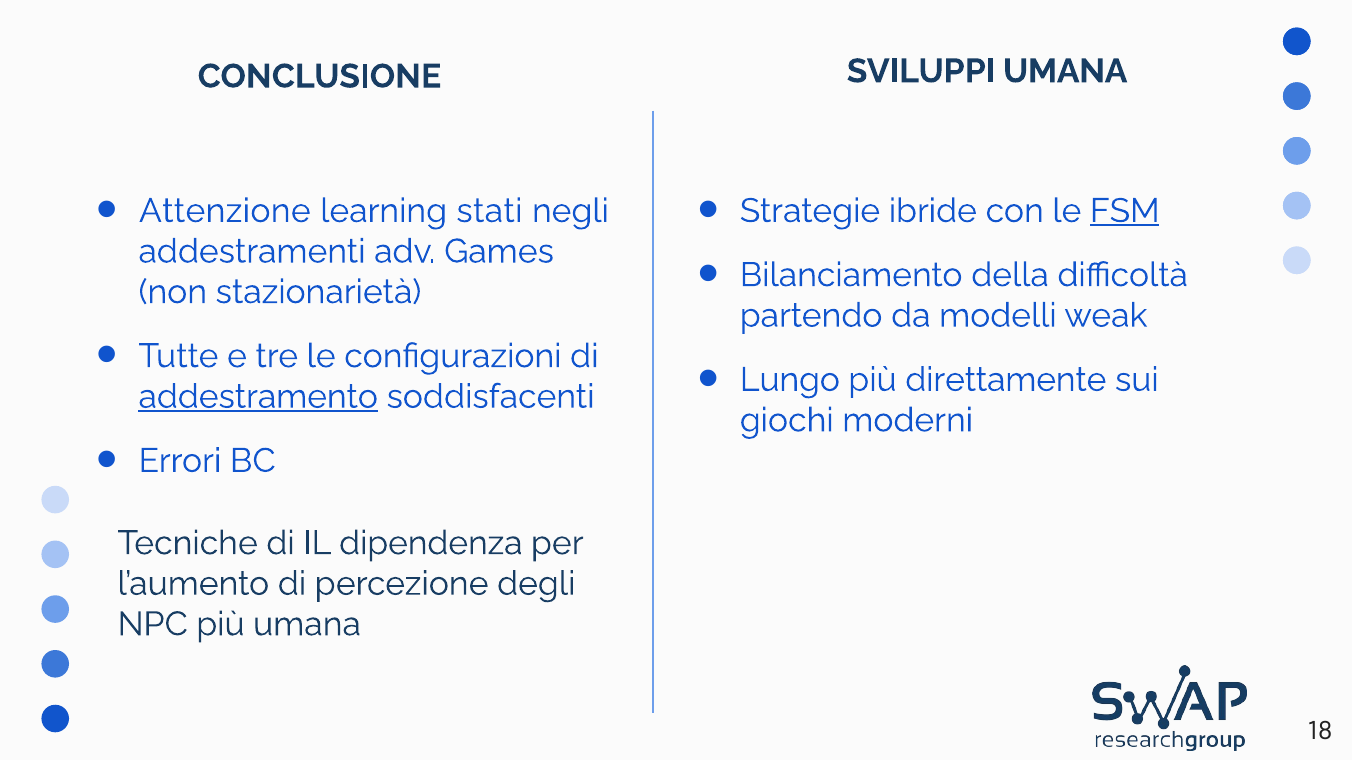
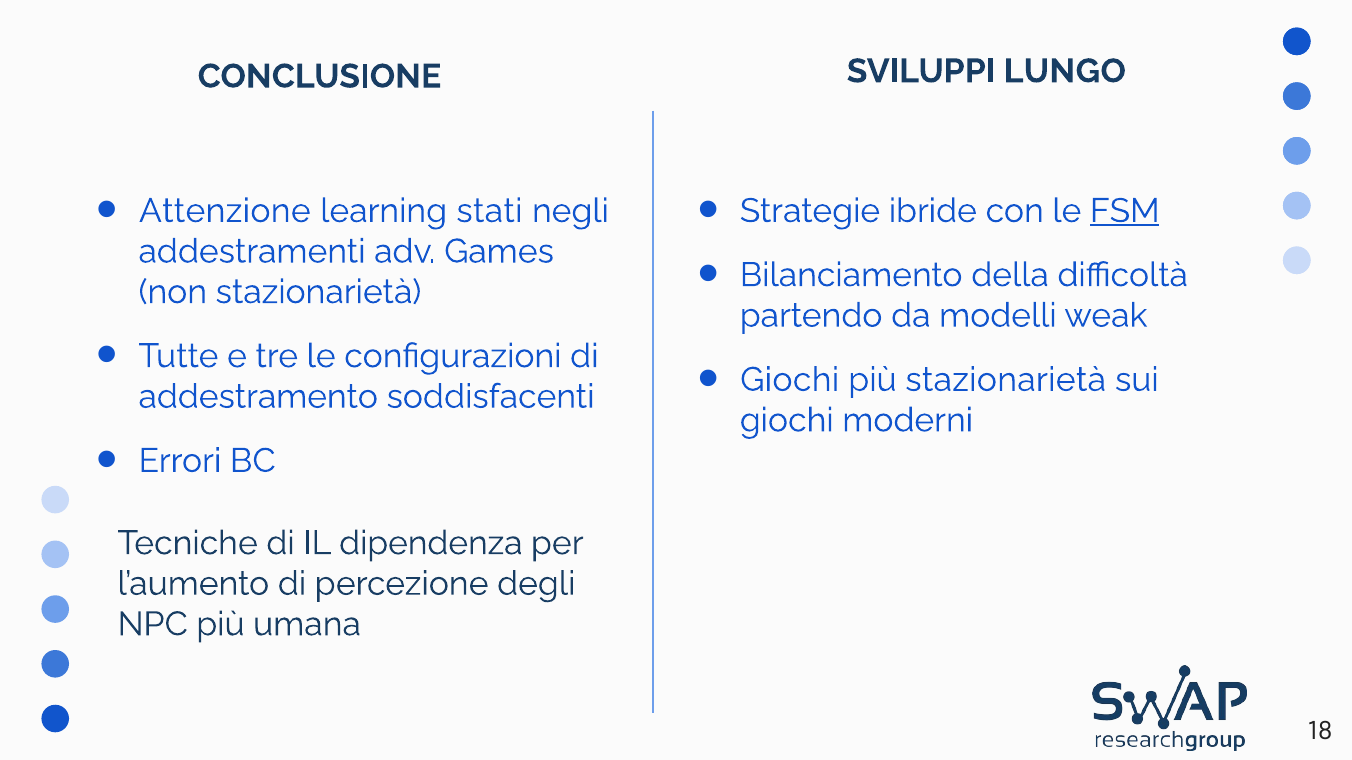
SVILUPPI UMANA: UMANA -> LUNGO
Lungo at (790, 380): Lungo -> Giochi
più direttamente: direttamente -> stazionarietà
addestramento underline: present -> none
